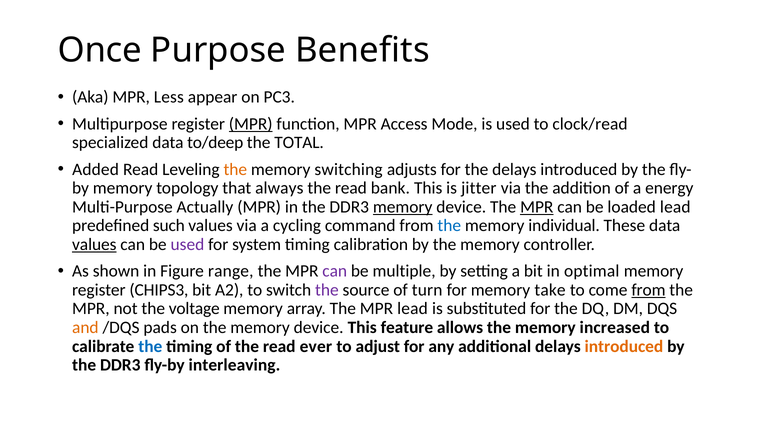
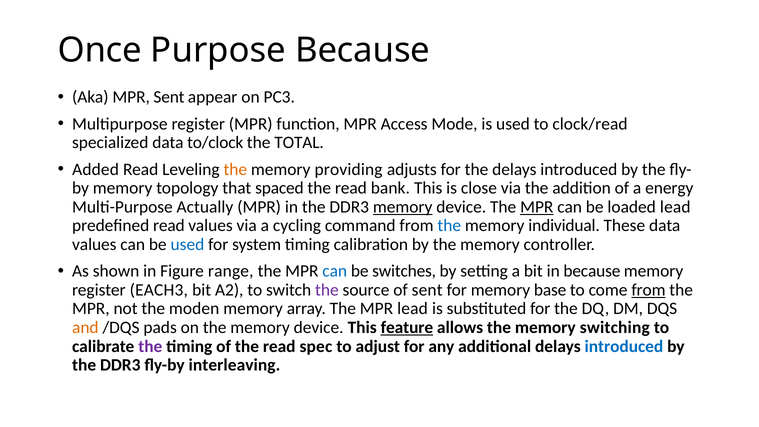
Purpose Benefits: Benefits -> Because
MPR Less: Less -> Sent
MPR at (251, 124) underline: present -> none
to/deep: to/deep -> to/clock
switching: switching -> providing
always: always -> spaced
jitter: jitter -> close
predefined such: such -> read
values at (94, 244) underline: present -> none
used at (187, 244) colour: purple -> blue
can at (335, 271) colour: purple -> blue
multiple: multiple -> switches
in optimal: optimal -> because
CHIPS3: CHIPS3 -> EACH3
of turn: turn -> sent
take: take -> base
voltage: voltage -> moden
feature underline: none -> present
increased: increased -> switching
the at (150, 346) colour: blue -> purple
ever: ever -> spec
introduced at (624, 346) colour: orange -> blue
